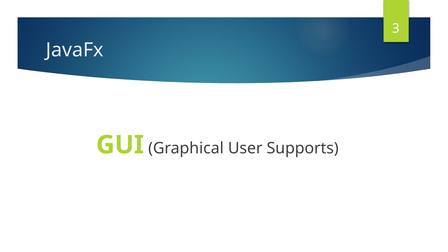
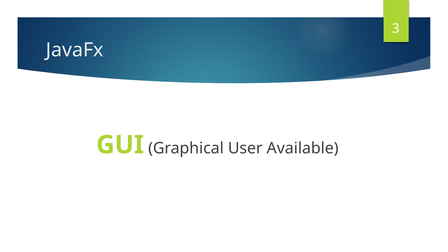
Supports: Supports -> Available
